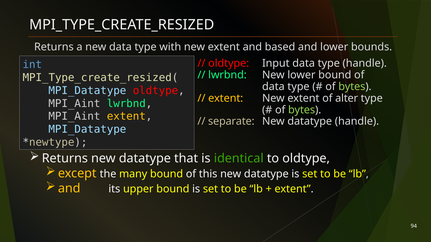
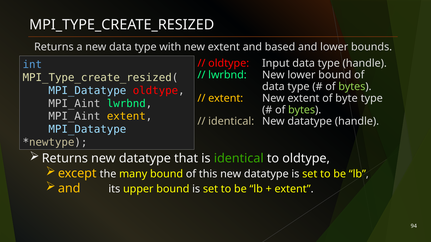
alter: alter -> byte
separate at (231, 122): separate -> identical
